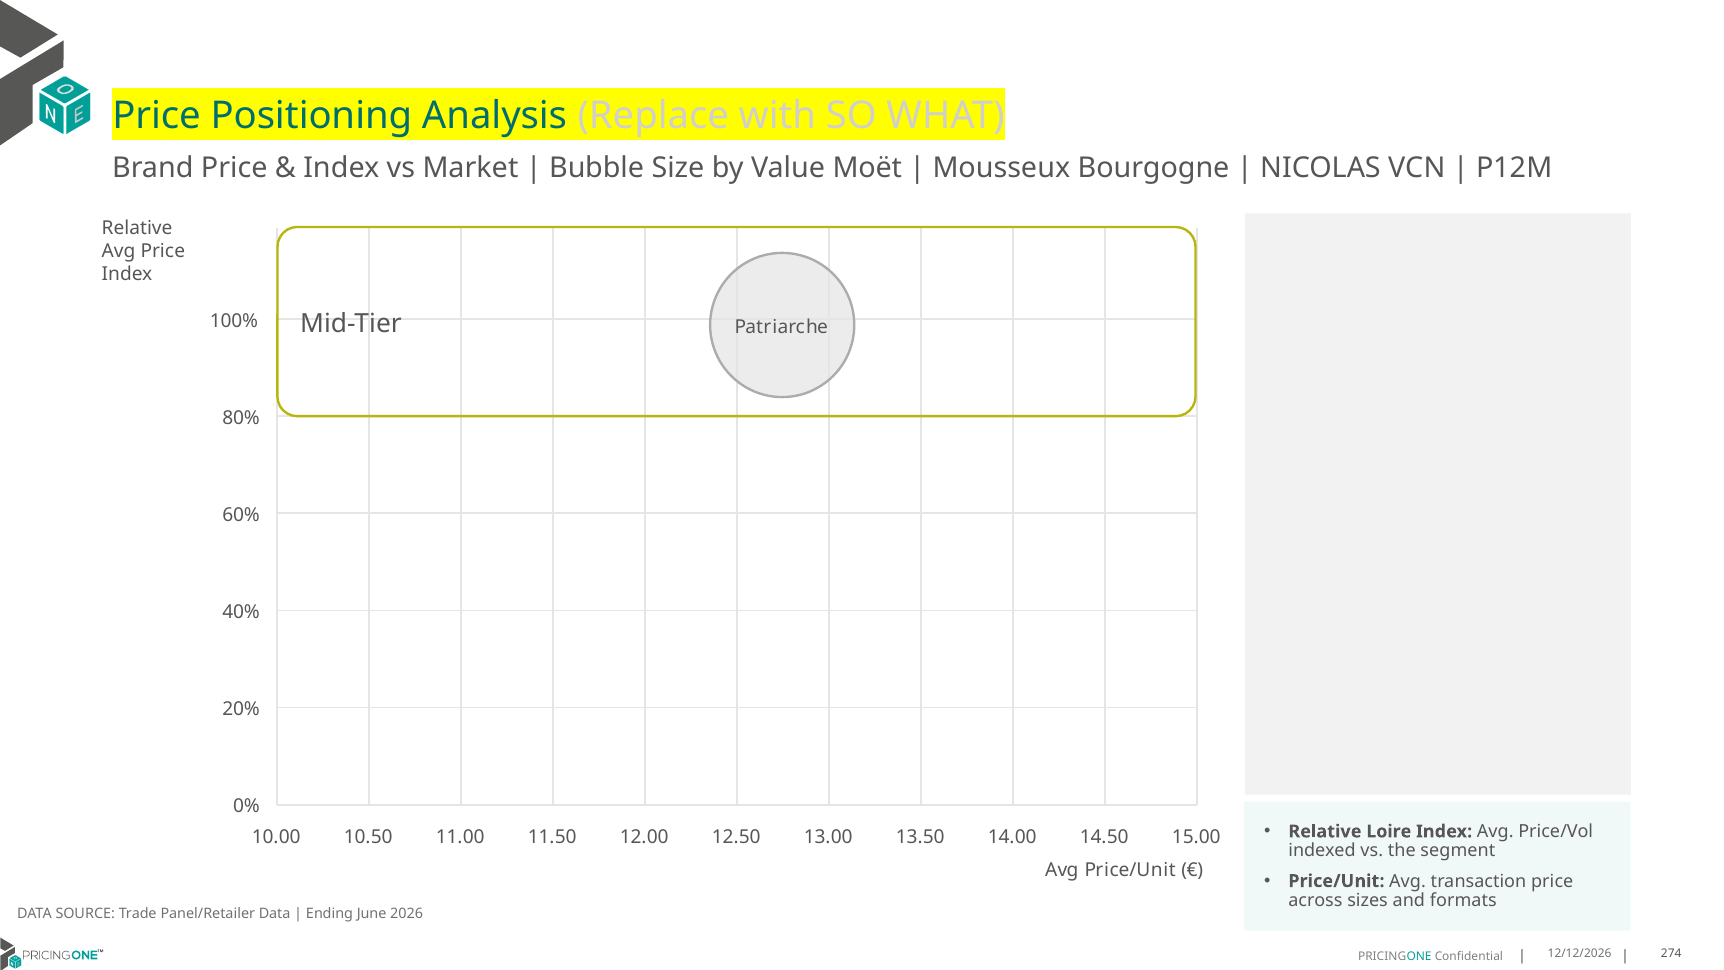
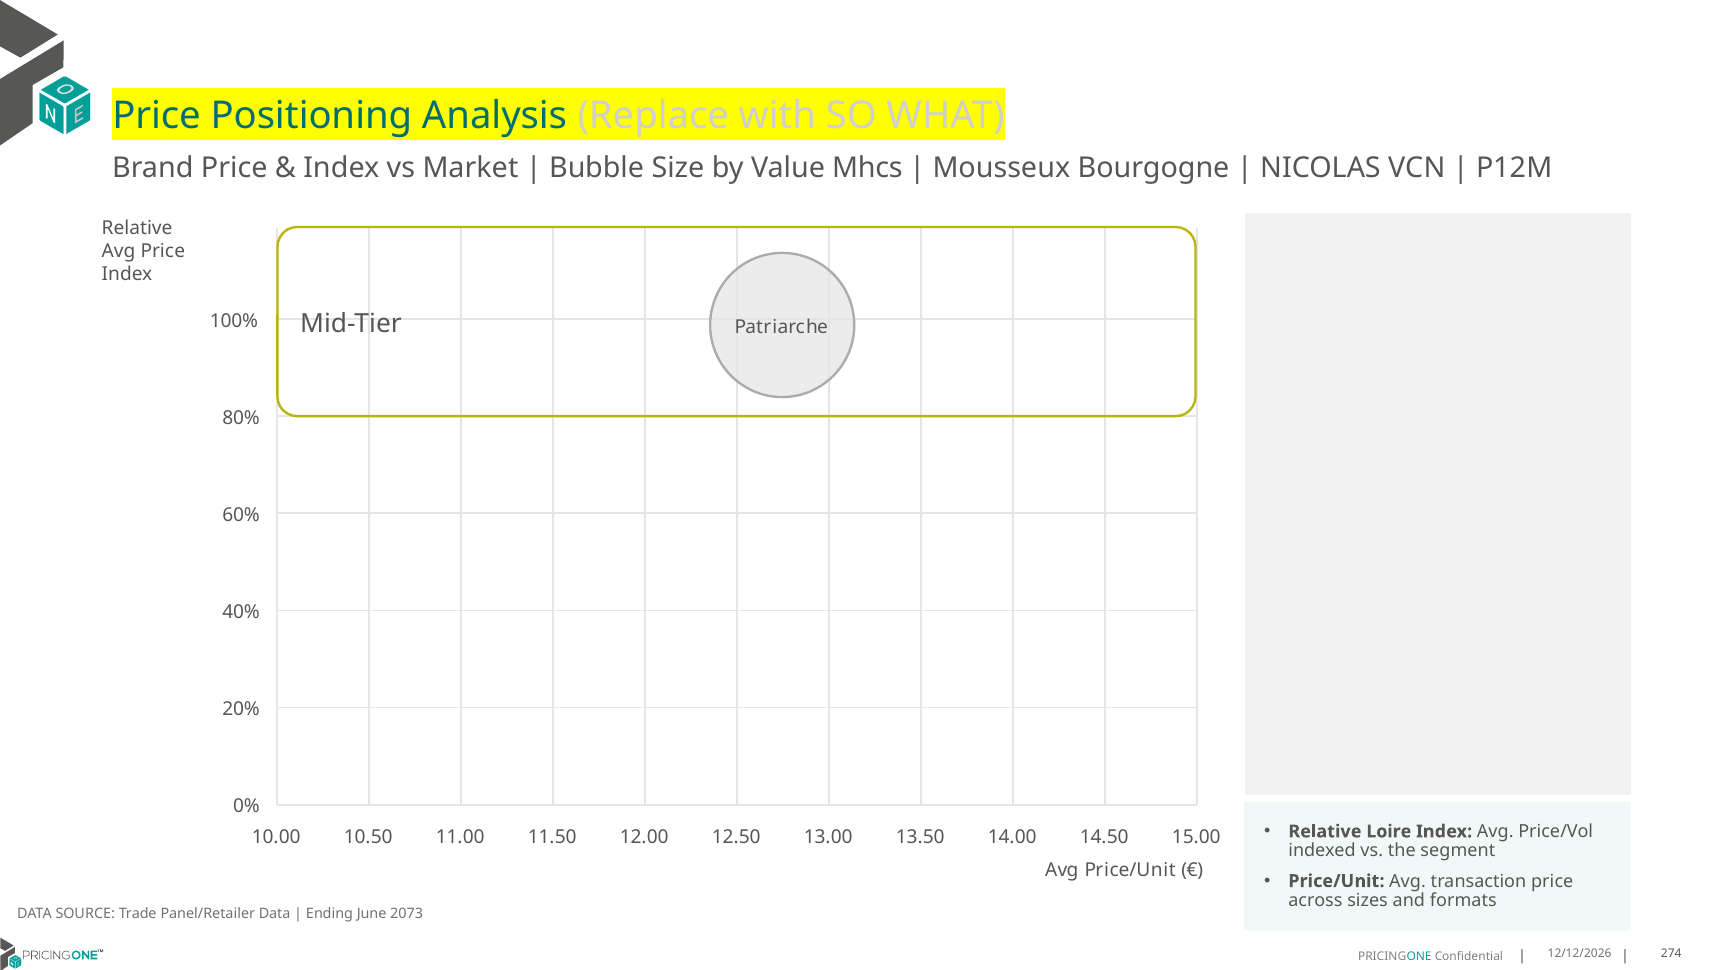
Moët: Moët -> Mhcs
2026: 2026 -> 2073
